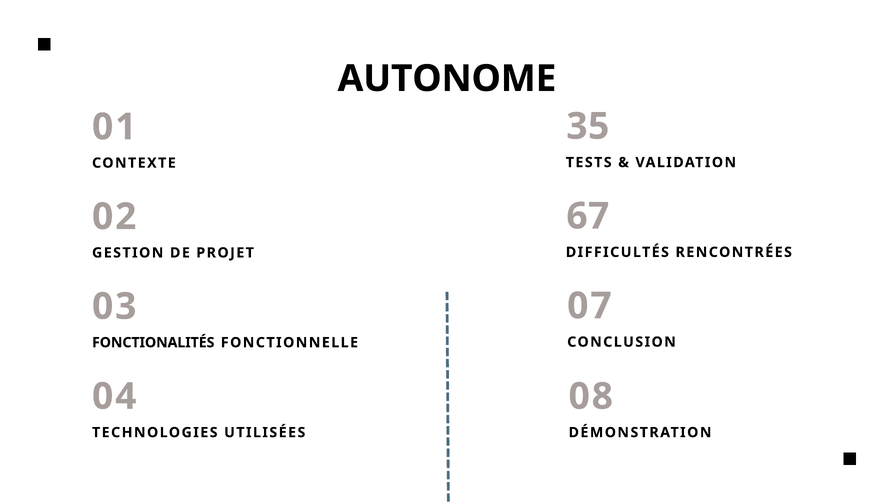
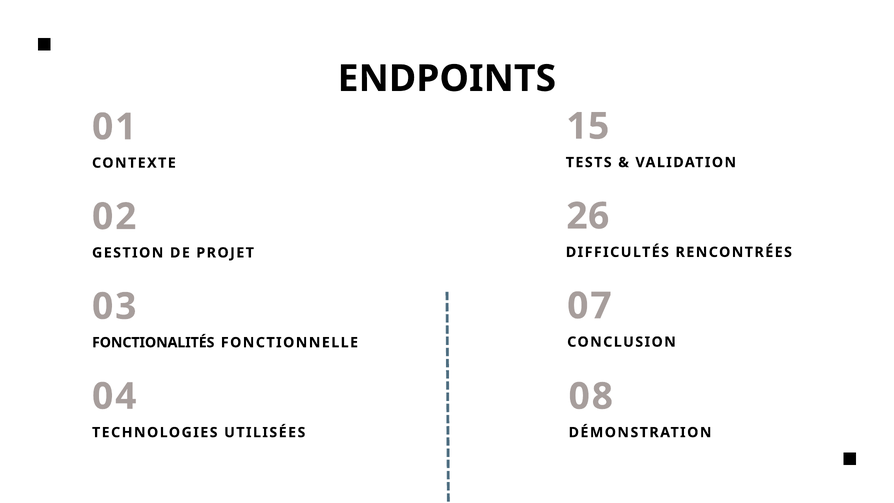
AUTONOME: AUTONOME -> ENDPOINTS
35: 35 -> 15
67: 67 -> 26
